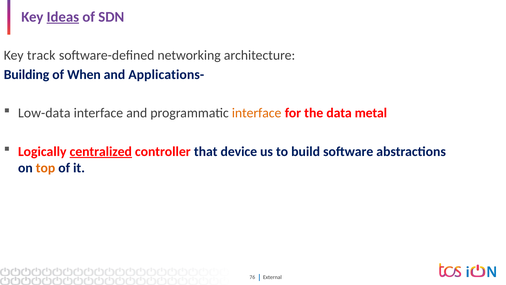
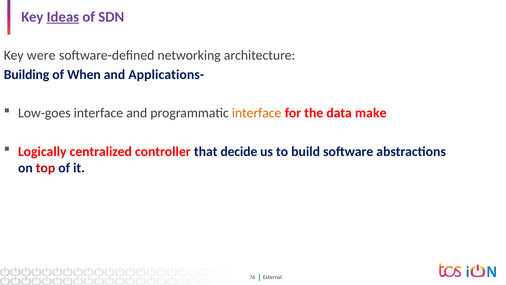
track: track -> were
Low-data: Low-data -> Low-goes
metal: metal -> make
centralized underline: present -> none
device: device -> decide
top colour: orange -> red
